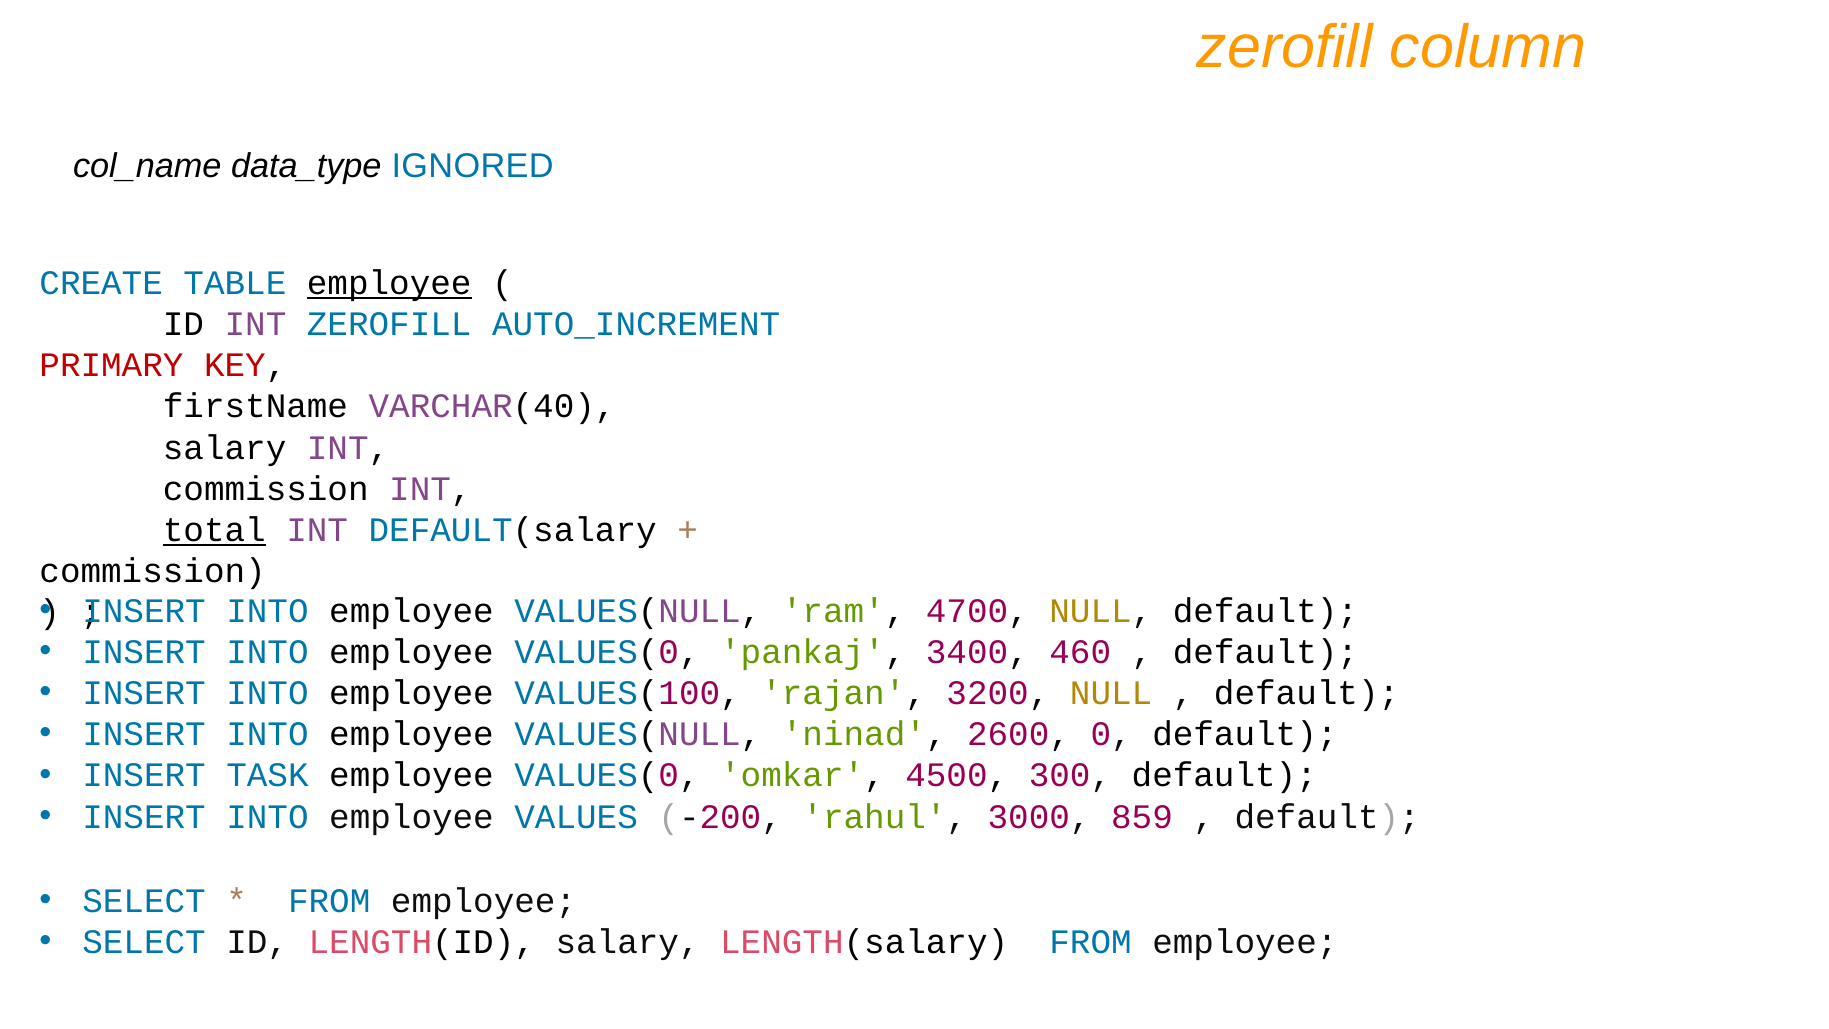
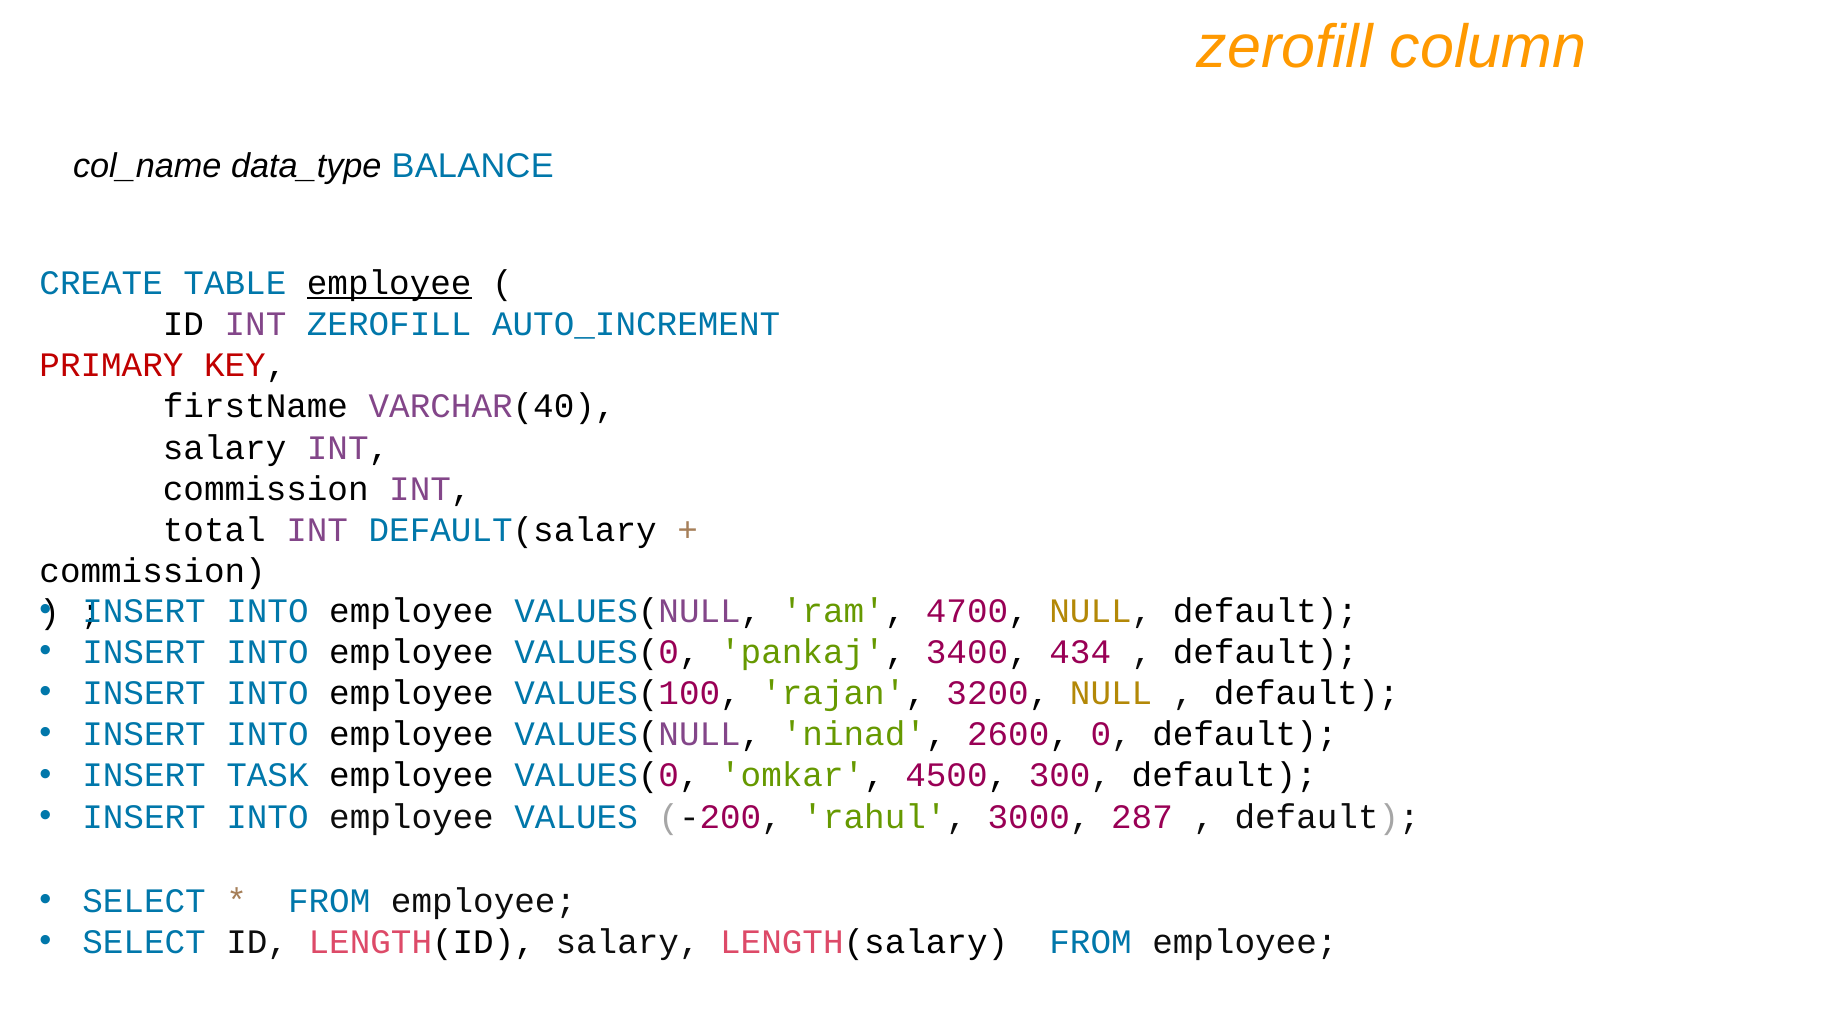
IGNORED: IGNORED -> BALANCE
total underline: present -> none
460: 460 -> 434
859: 859 -> 287
